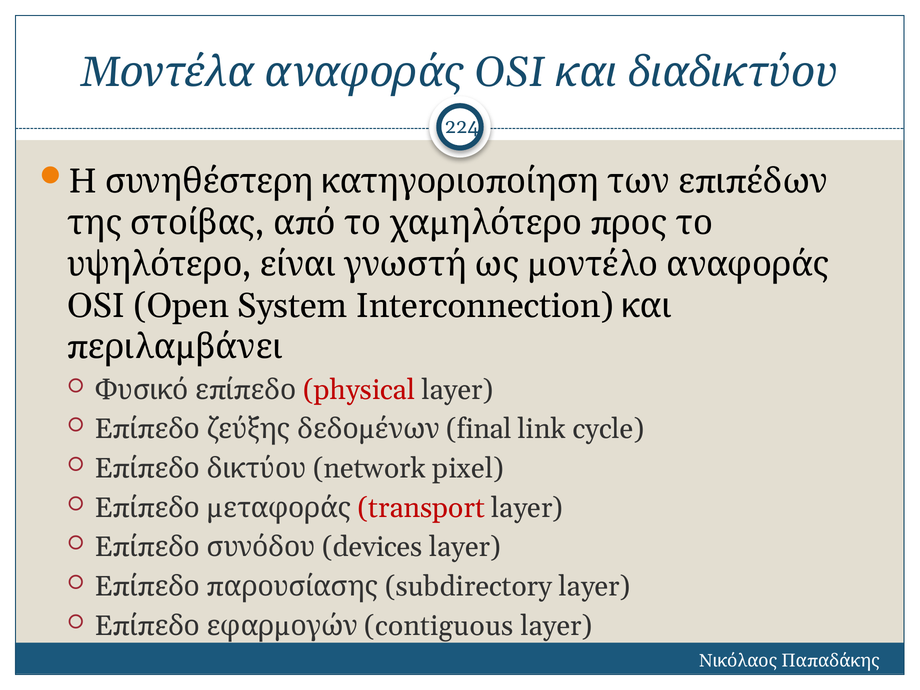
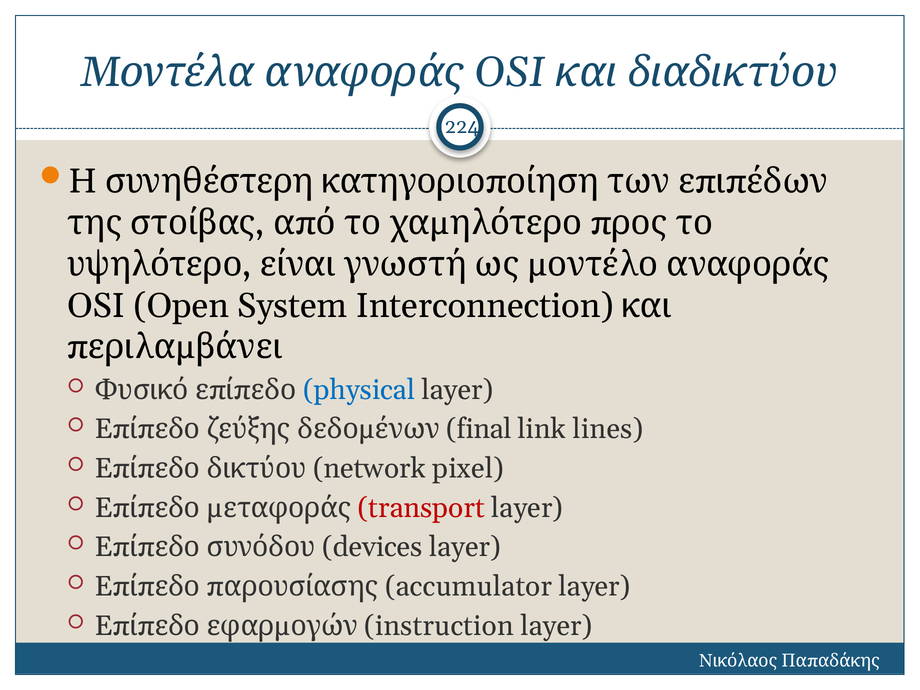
physical colour: red -> blue
cycle: cycle -> lines
subdirectory: subdirectory -> accumulator
contiguous: contiguous -> instruction
